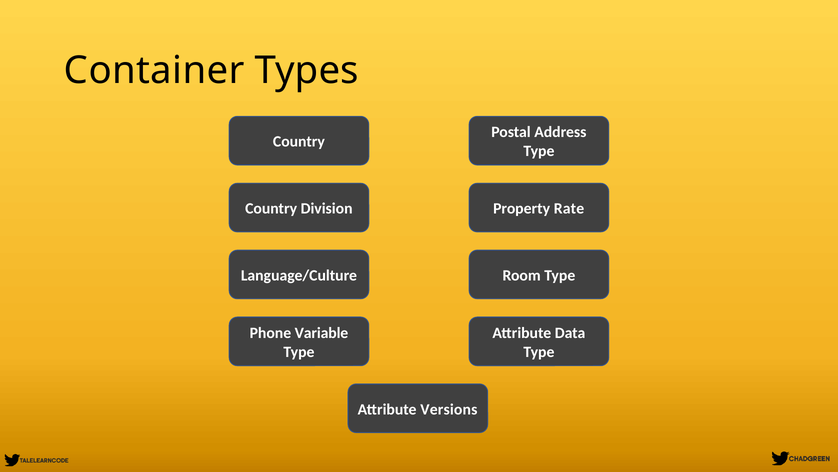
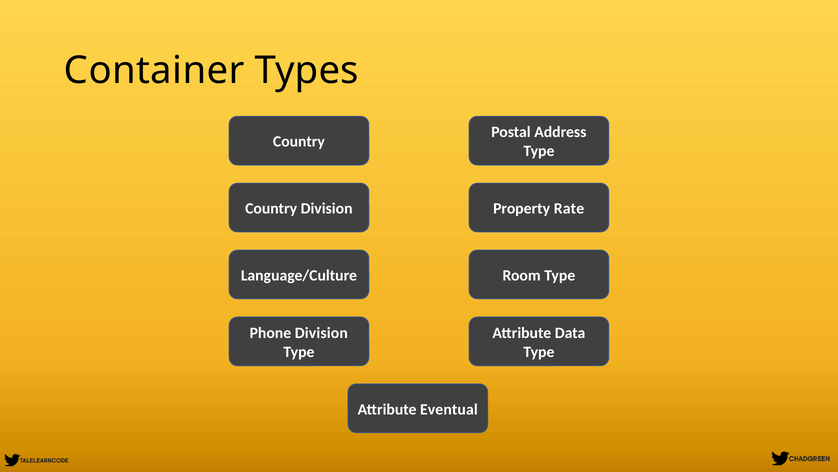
Phone Variable: Variable -> Division
Versions: Versions -> Eventual
